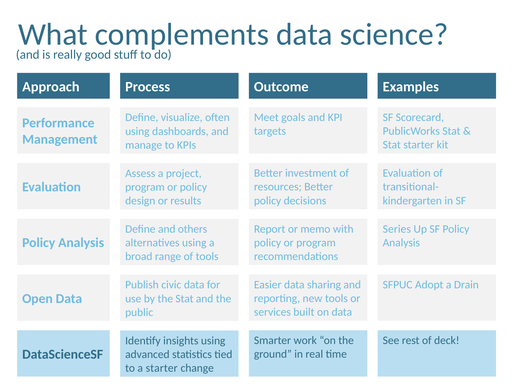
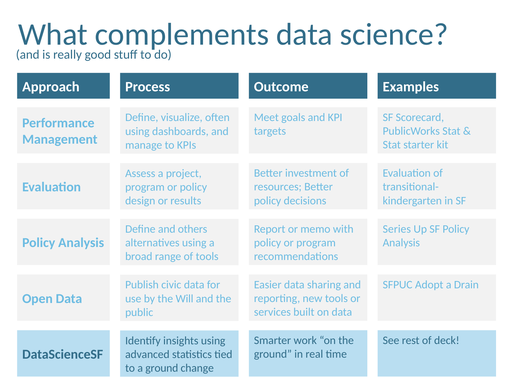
the Stat: Stat -> Will
a starter: starter -> ground
